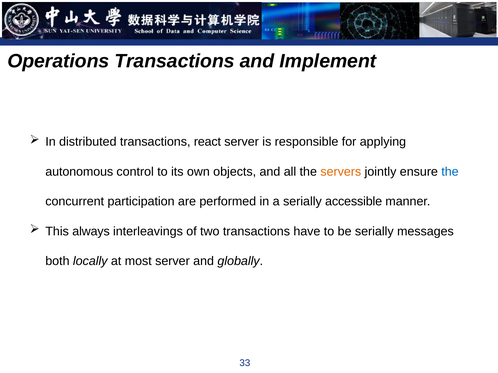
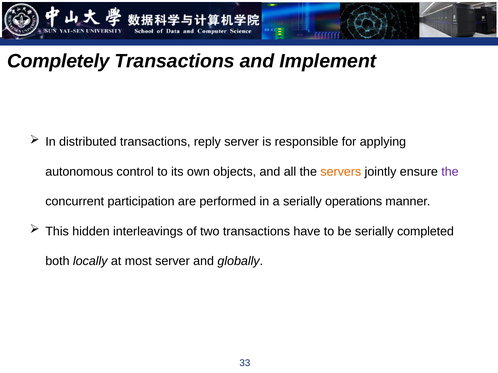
Operations: Operations -> Completely
react: react -> reply
the at (450, 172) colour: blue -> purple
accessible: accessible -> operations
always: always -> hidden
messages: messages -> completed
